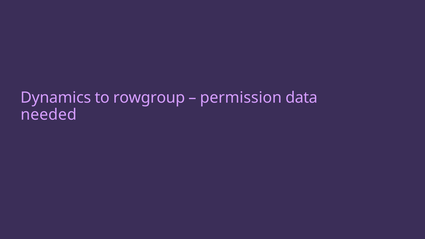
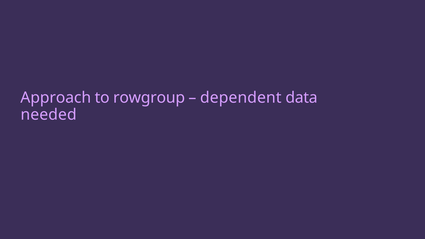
Dynamics: Dynamics -> Approach
permission: permission -> dependent
